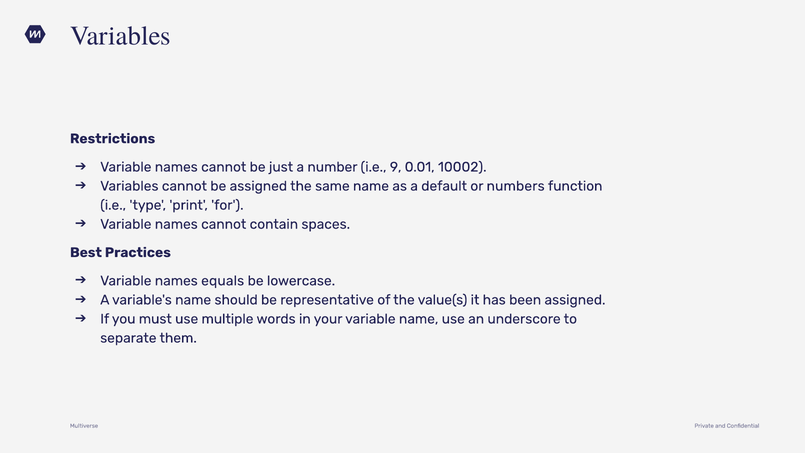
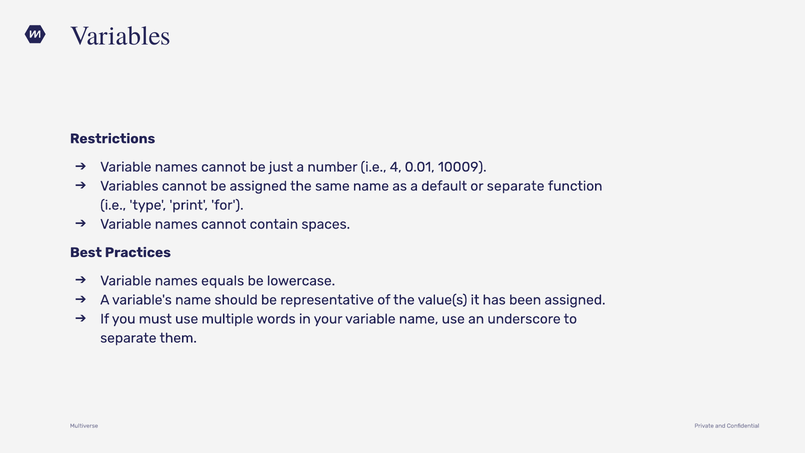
9: 9 -> 4
10002: 10002 -> 10009
or numbers: numbers -> separate
